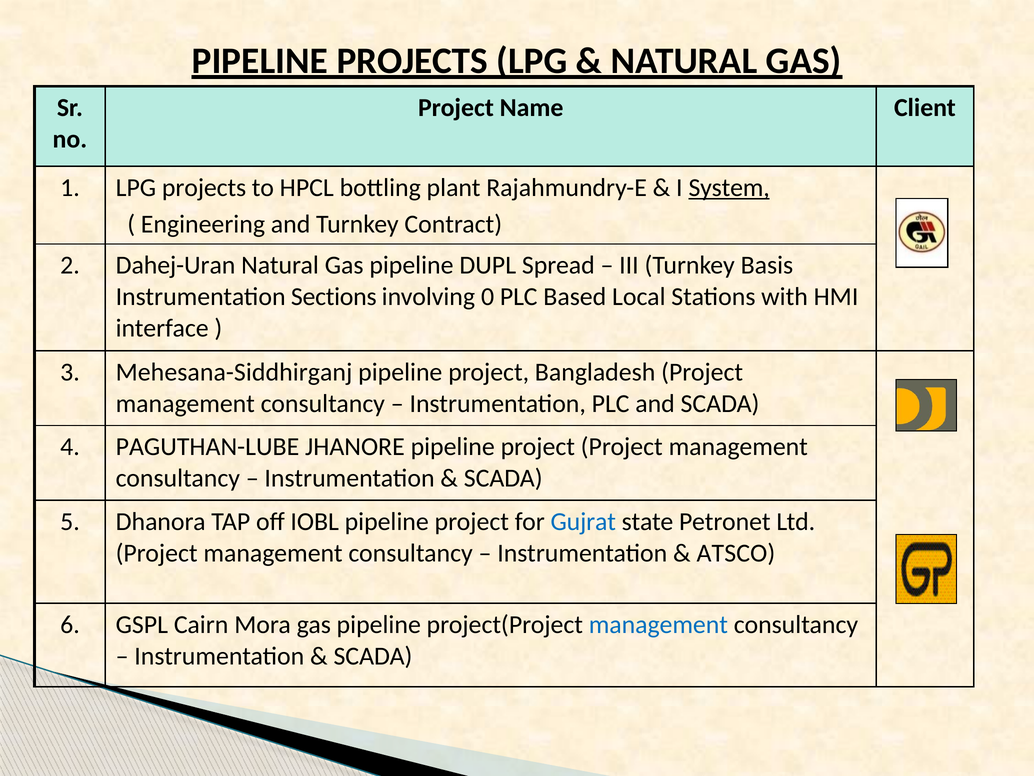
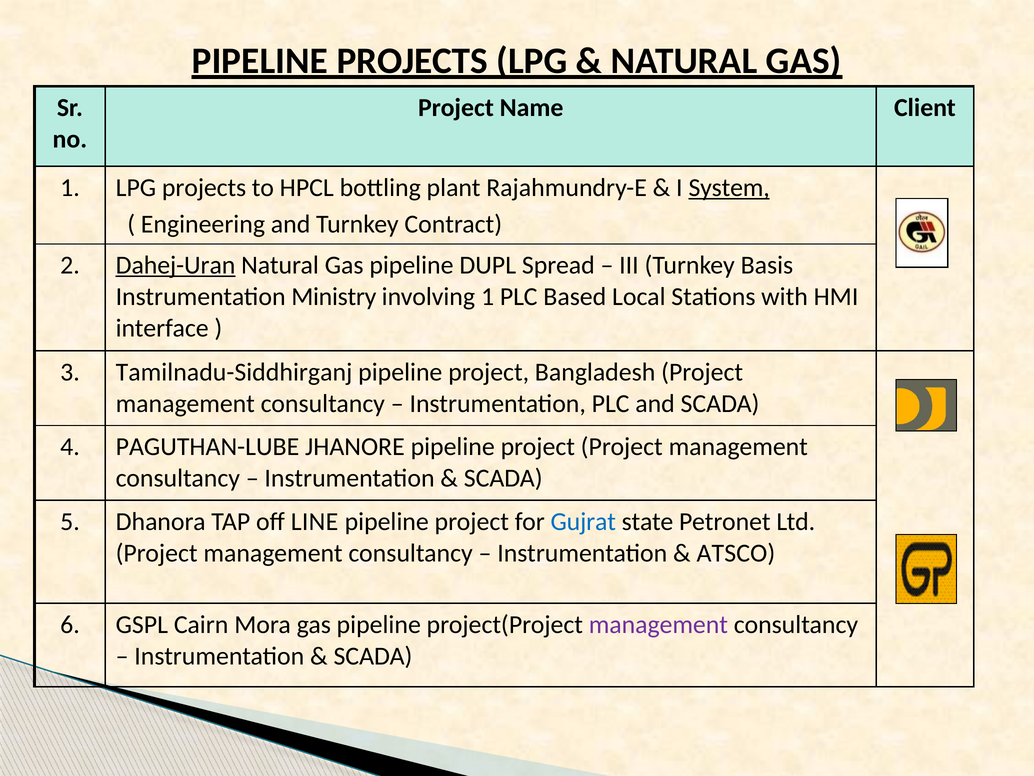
Dahej-Uran underline: none -> present
Sections: Sections -> Ministry
involving 0: 0 -> 1
Mehesana-Siddhirganj: Mehesana-Siddhirganj -> Tamilnadu-Siddhirganj
IOBL: IOBL -> LINE
management at (658, 624) colour: blue -> purple
